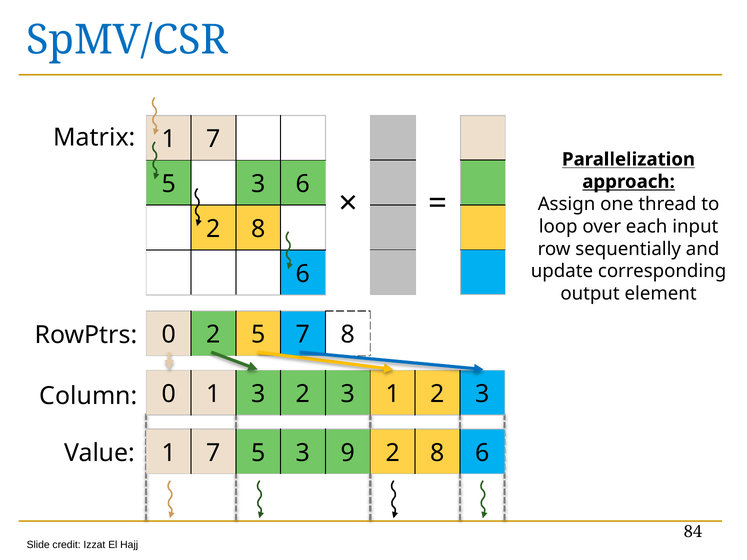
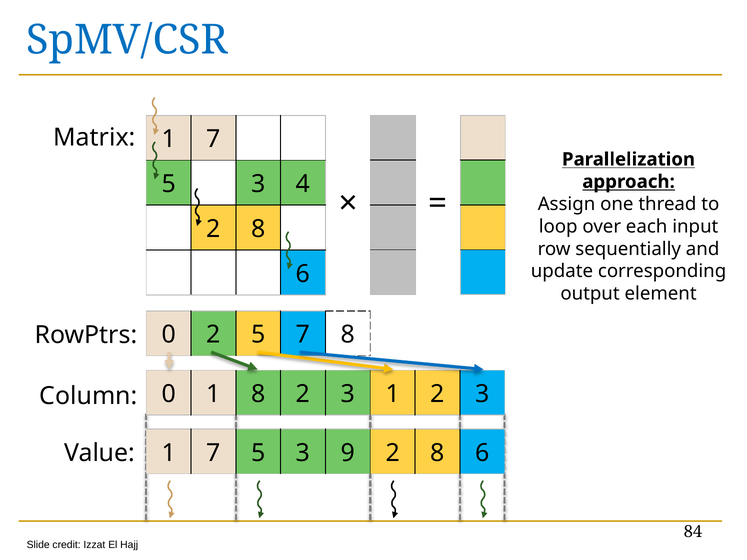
3 6: 6 -> 4
1 3: 3 -> 8
